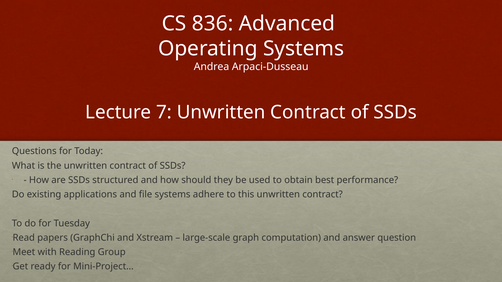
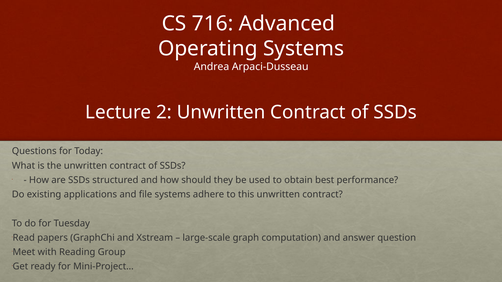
836: 836 -> 716
7: 7 -> 2
